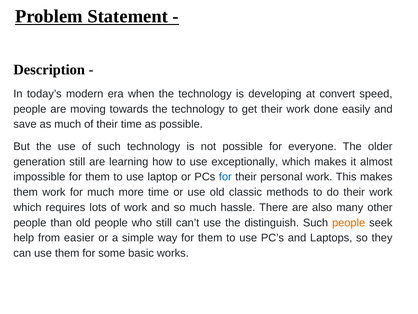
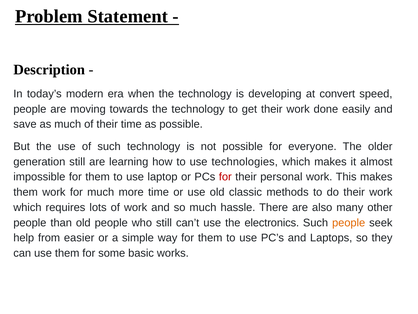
exceptionally: exceptionally -> technologies
for at (225, 177) colour: blue -> red
distinguish: distinguish -> electronics
